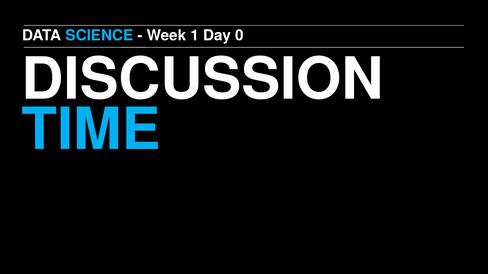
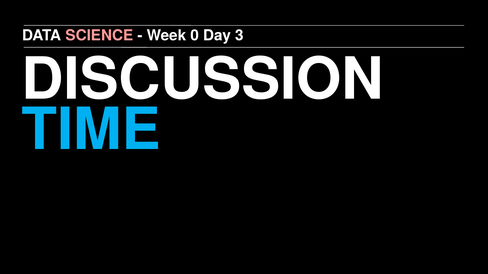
SCIENCE colour: light blue -> pink
1: 1 -> 0
0: 0 -> 3
